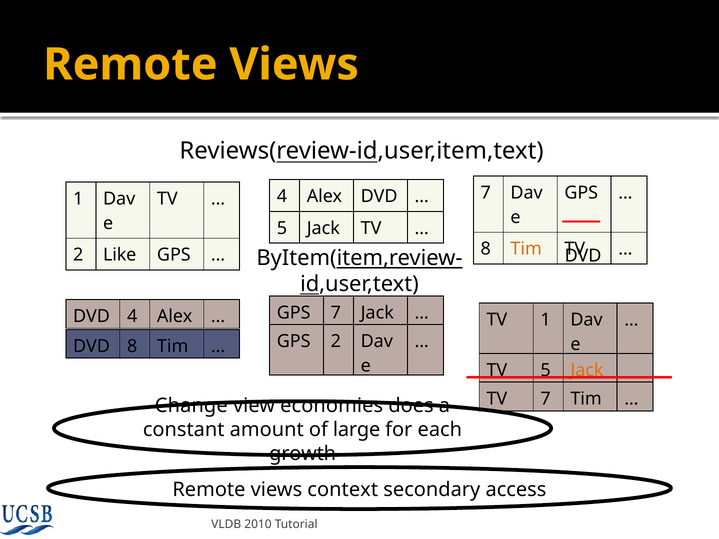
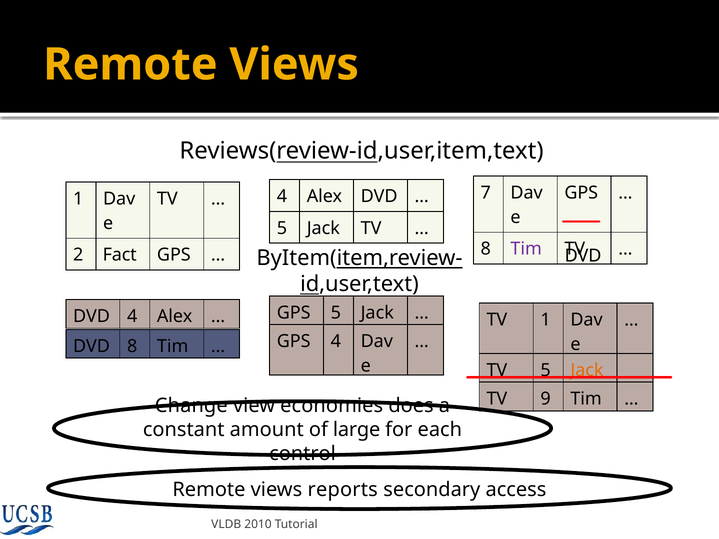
Tim at (526, 249) colour: orange -> purple
Like: Like -> Fact
GPS 7: 7 -> 5
GPS 2: 2 -> 4
7 at (546, 399): 7 -> 9
growth: growth -> control
context: context -> reports
